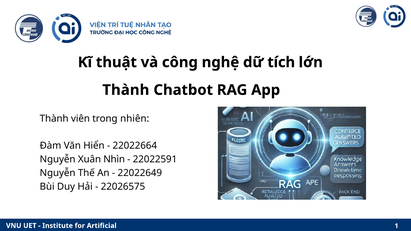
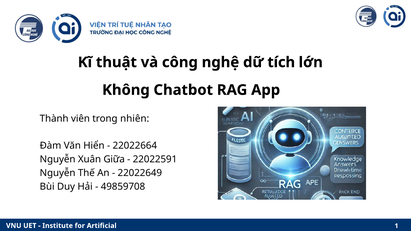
Thành at (126, 90): Thành -> Không
Nhìn: Nhìn -> Giữa
22026575: 22026575 -> 49859708
